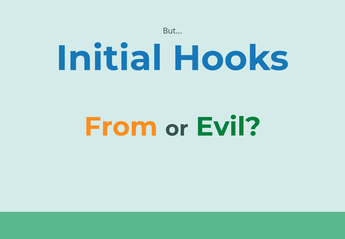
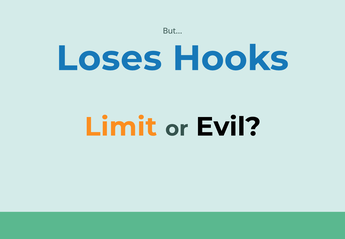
Initial: Initial -> Loses
From: From -> Limit
Evil colour: green -> black
